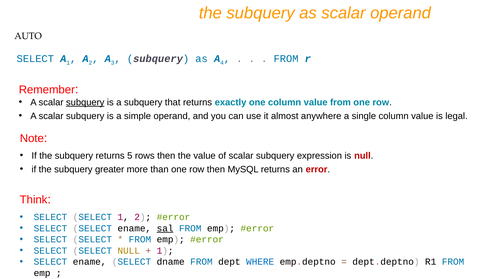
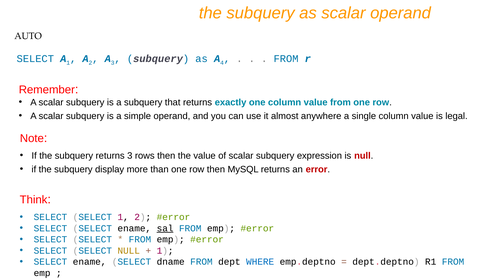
subquery at (85, 103) underline: present -> none
returns 5: 5 -> 3
greater: greater -> display
